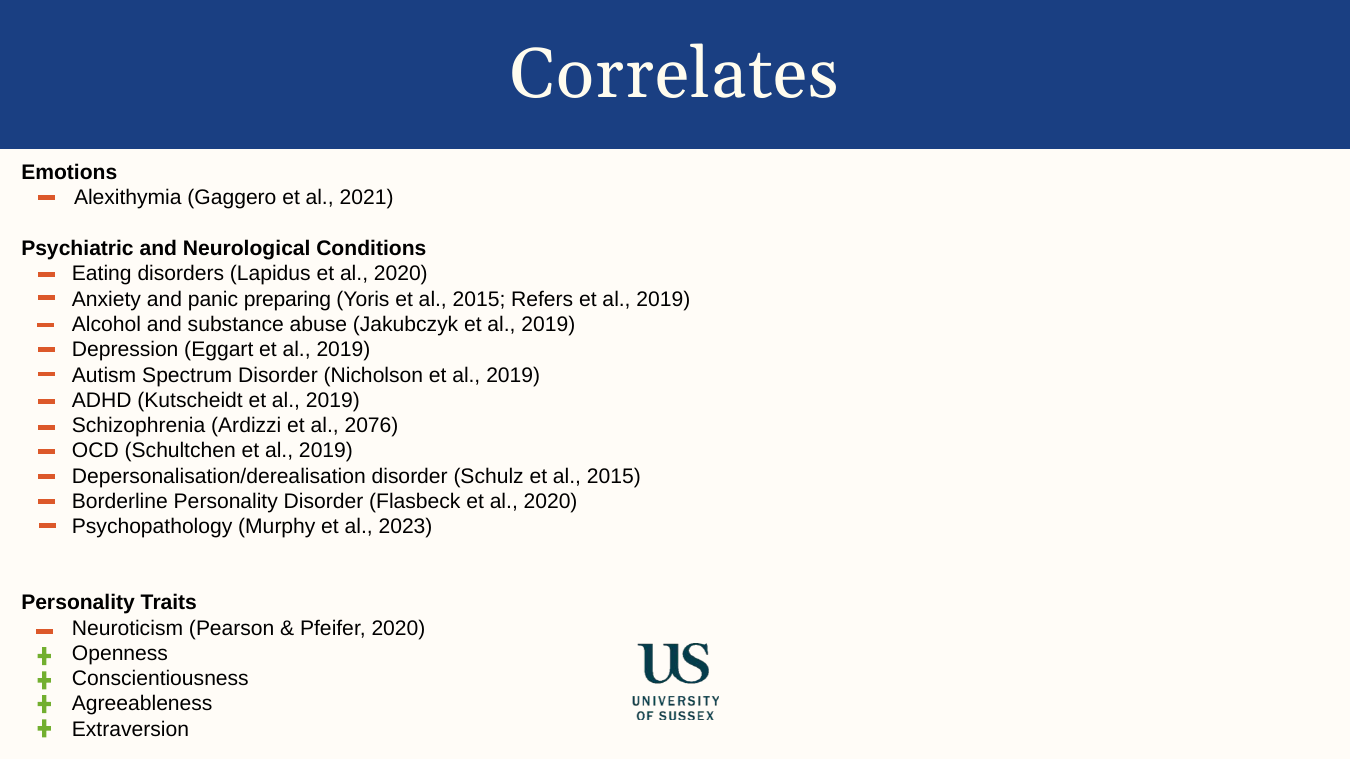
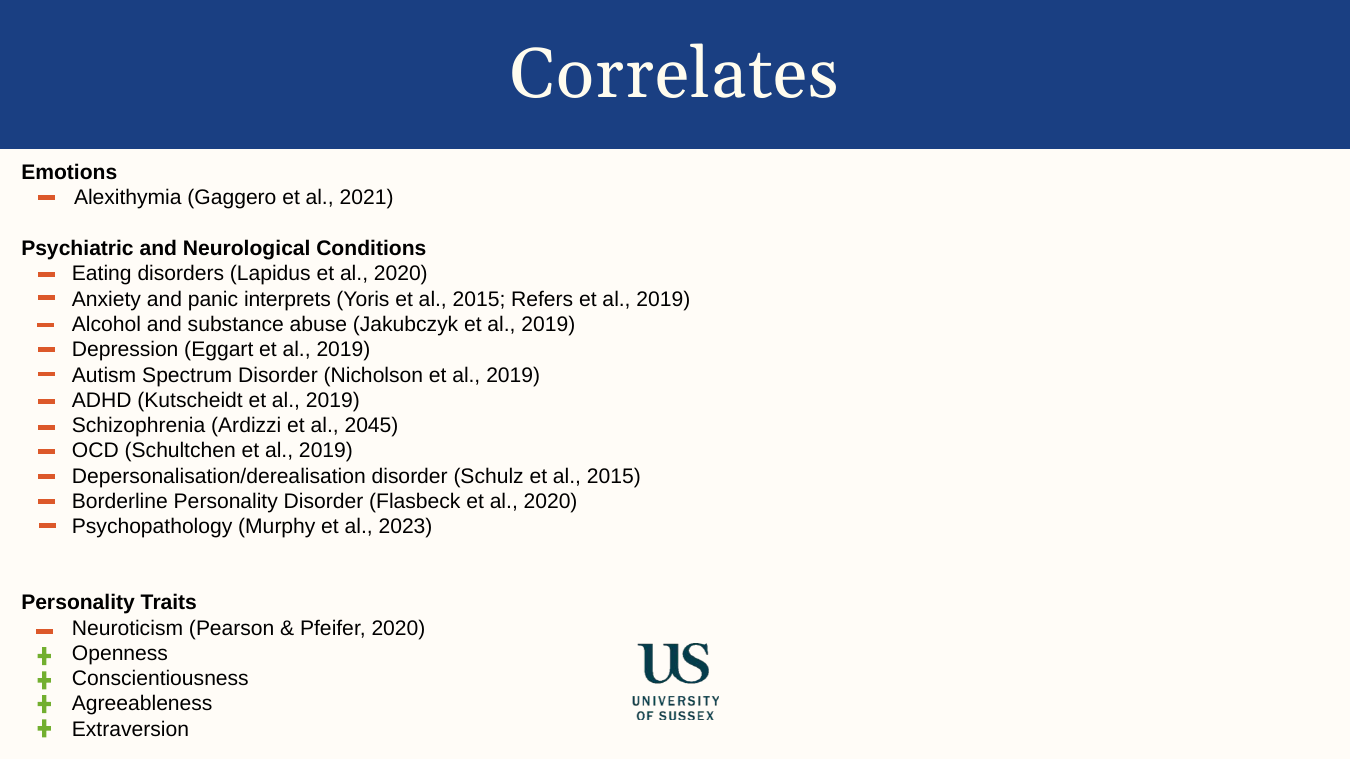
preparing: preparing -> interprets
2076: 2076 -> 2045
